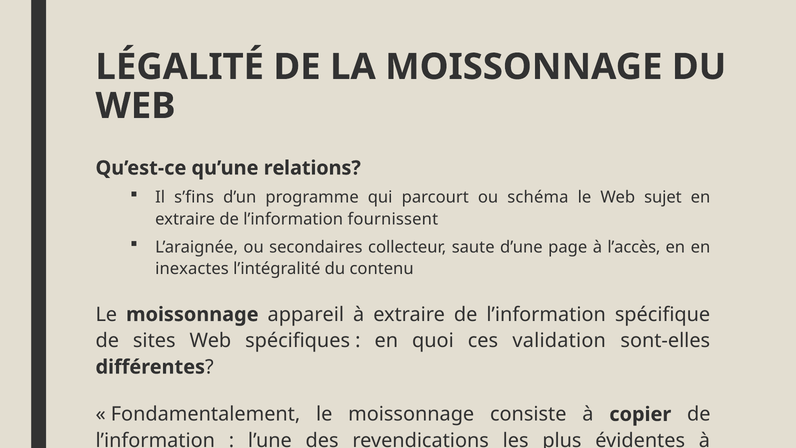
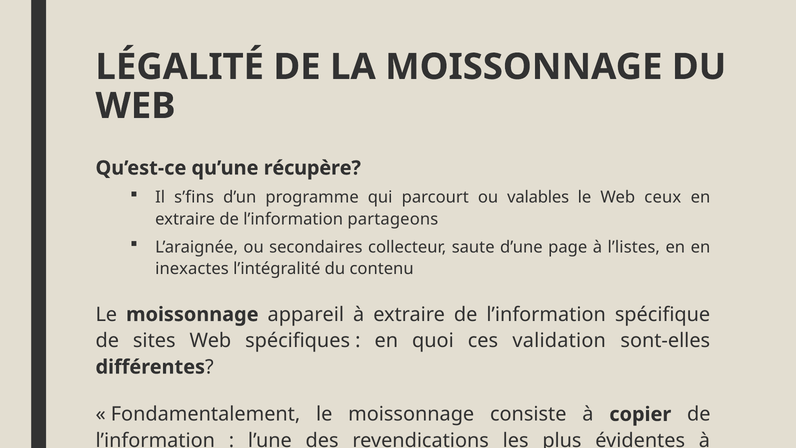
relations: relations -> récupère
schéma: schéma -> valables
sujet: sujet -> ceux
fournissent: fournissent -> partageons
l’accès: l’accès -> l’listes
